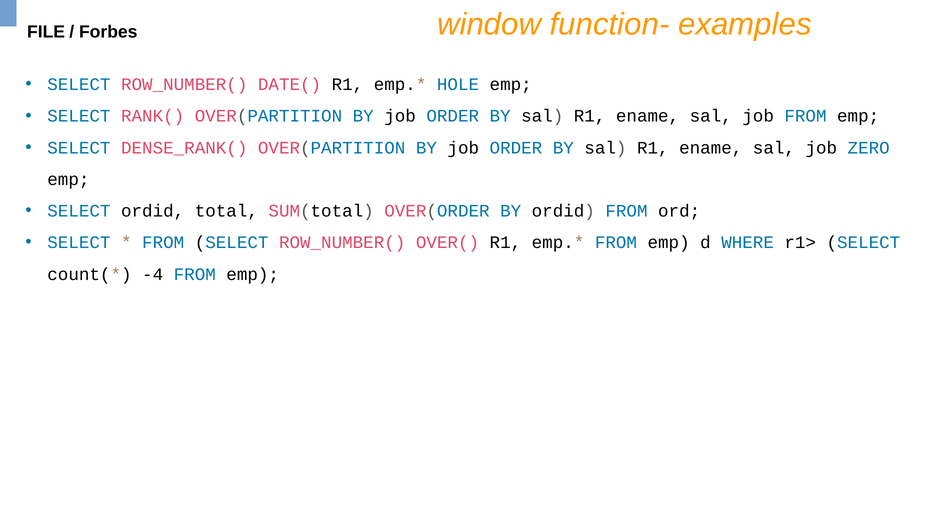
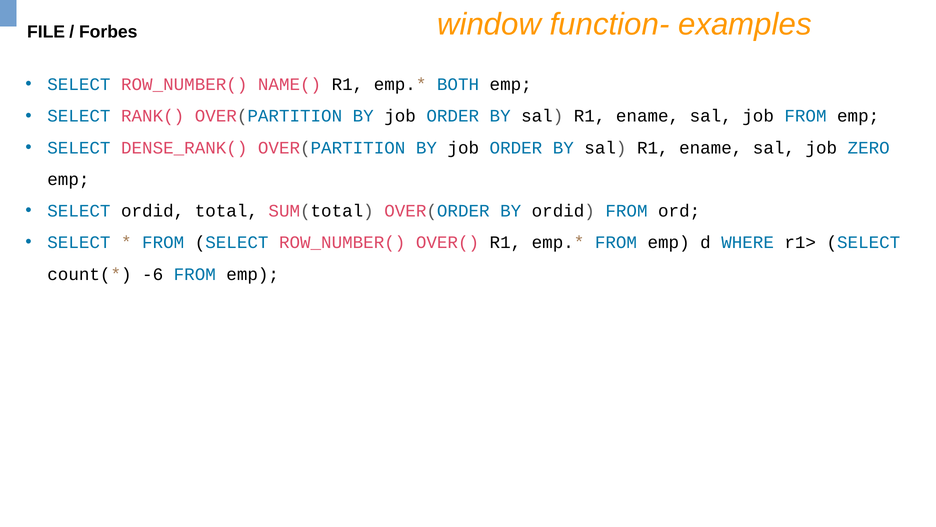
DATE(: DATE( -> NAME(
HOLE: HOLE -> BOTH
-4: -4 -> -6
